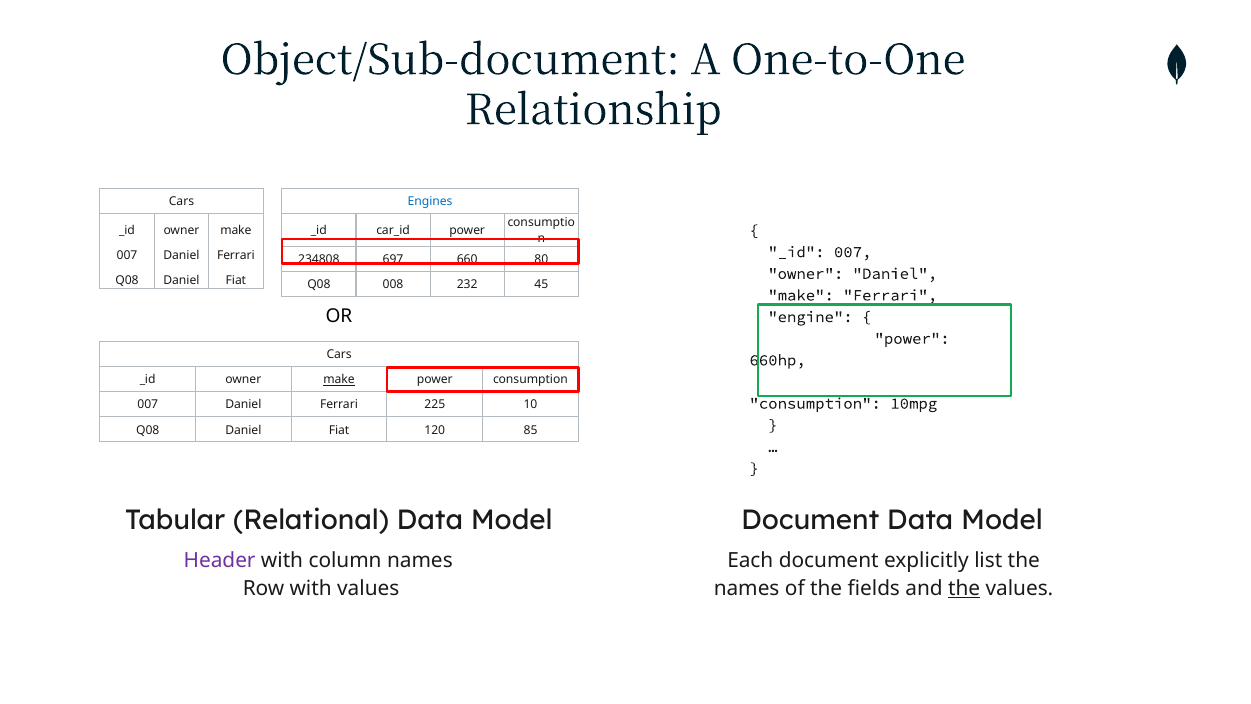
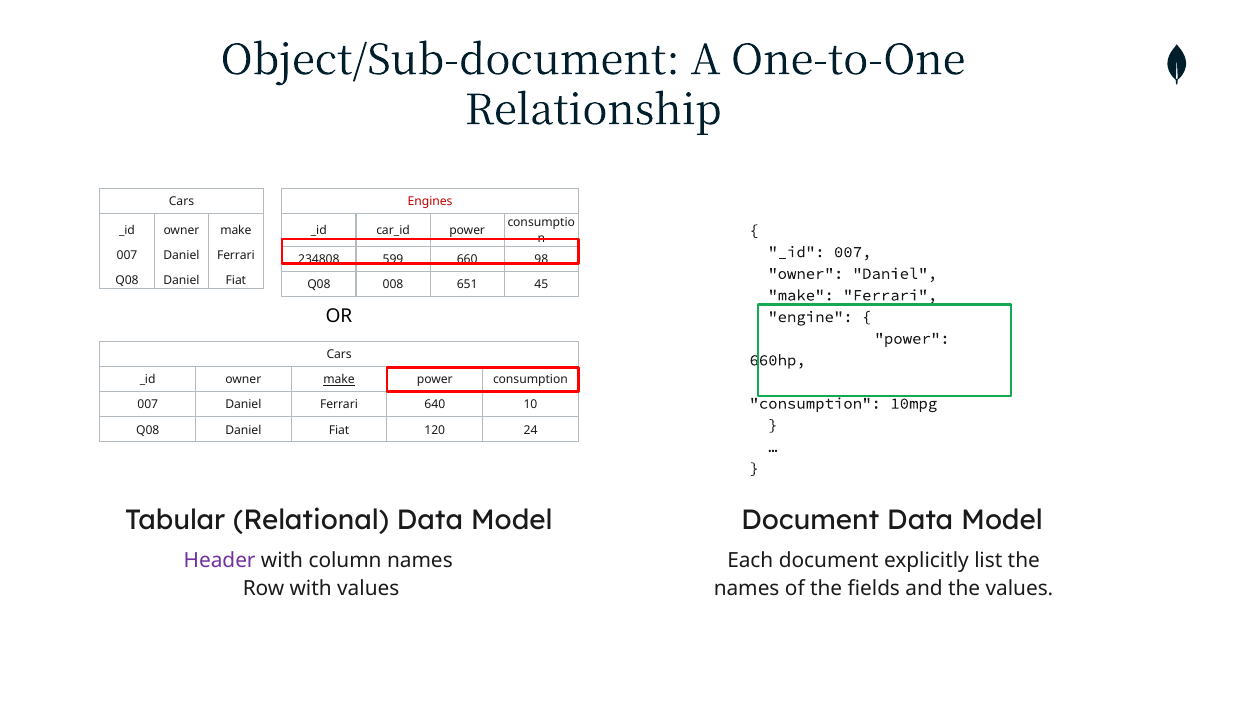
Engines colour: blue -> red
697: 697 -> 599
80: 80 -> 98
232: 232 -> 651
225: 225 -> 640
85: 85 -> 24
the at (964, 588) underline: present -> none
